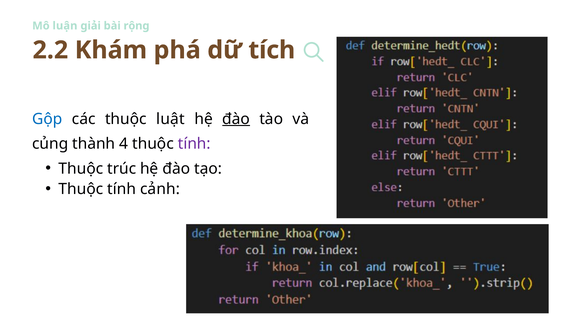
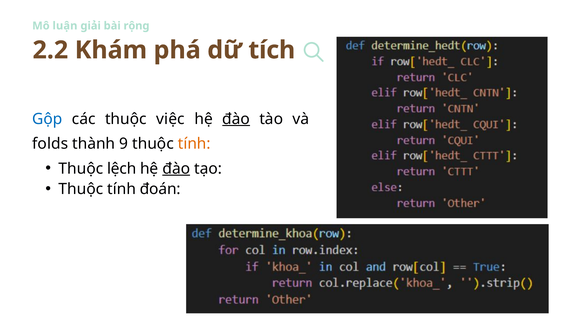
luật: luật -> việc
củng: củng -> folds
4: 4 -> 9
tính at (194, 144) colour: purple -> orange
trúc: trúc -> lệch
đào at (176, 169) underline: none -> present
cảnh: cảnh -> đoán
